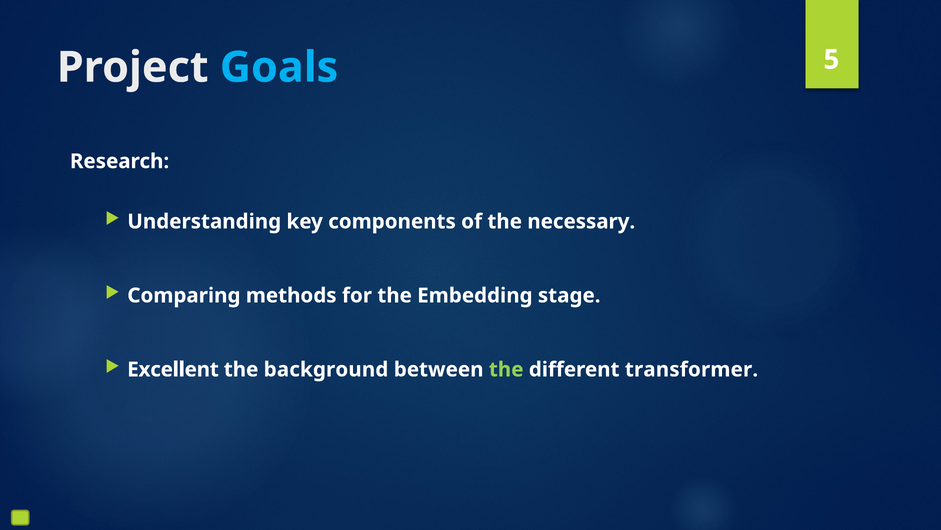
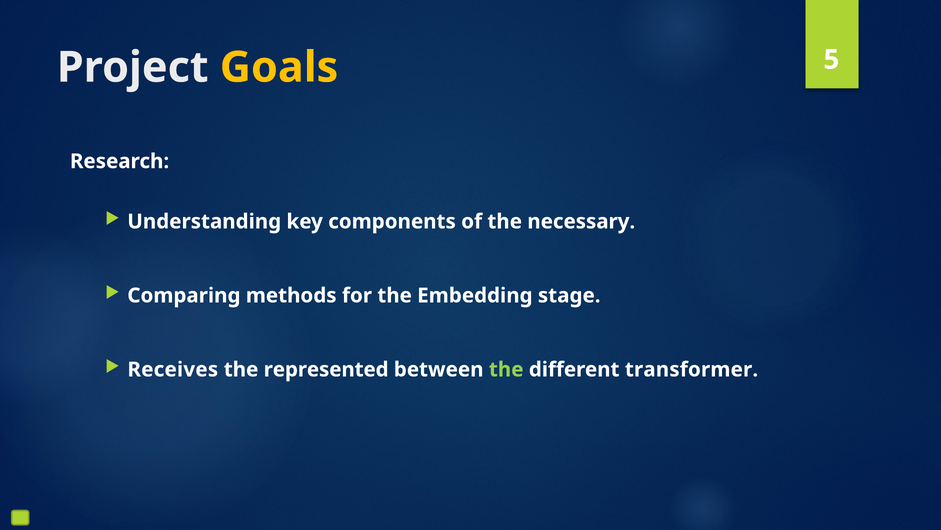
Goals colour: light blue -> yellow
Excellent: Excellent -> Receives
background: background -> represented
